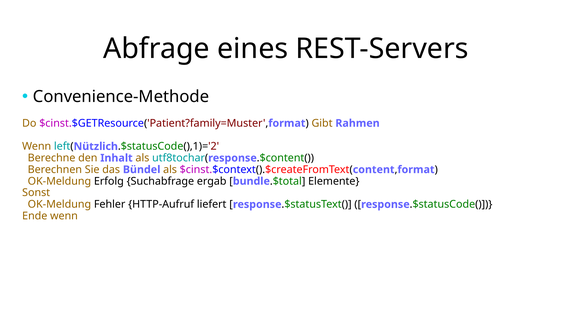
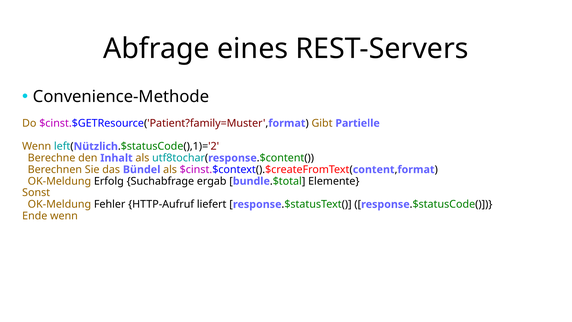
Rahmen: Rahmen -> Partielle
